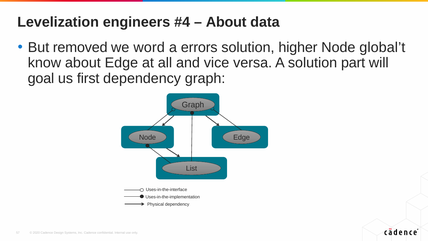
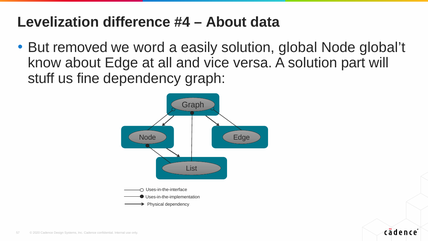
engineers: engineers -> difference
errors: errors -> easily
higher: higher -> global
goal: goal -> stuff
first: first -> fine
